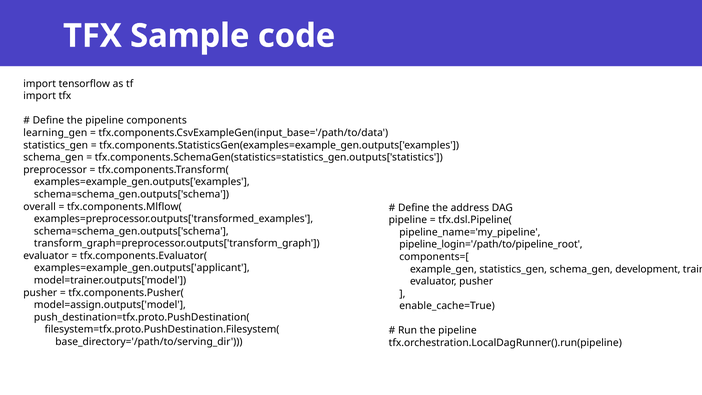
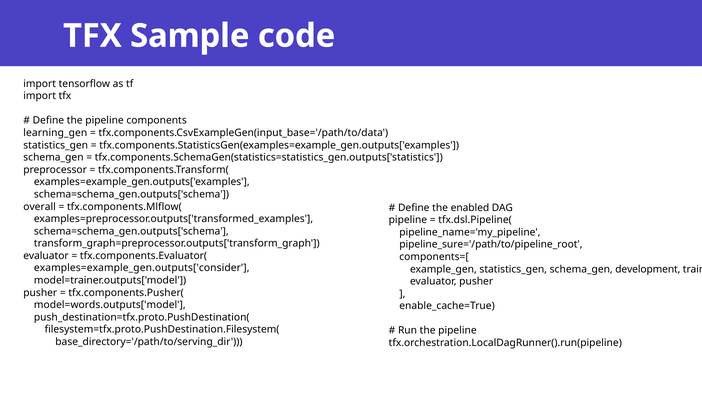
address: address -> enabled
pipeline_login='/path/to/pipeline_root: pipeline_login='/path/to/pipeline_root -> pipeline_sure='/path/to/pipeline_root
examples=example_gen.outputs['applicant: examples=example_gen.outputs['applicant -> examples=example_gen.outputs['consider
model=assign.outputs['model: model=assign.outputs['model -> model=words.outputs['model
